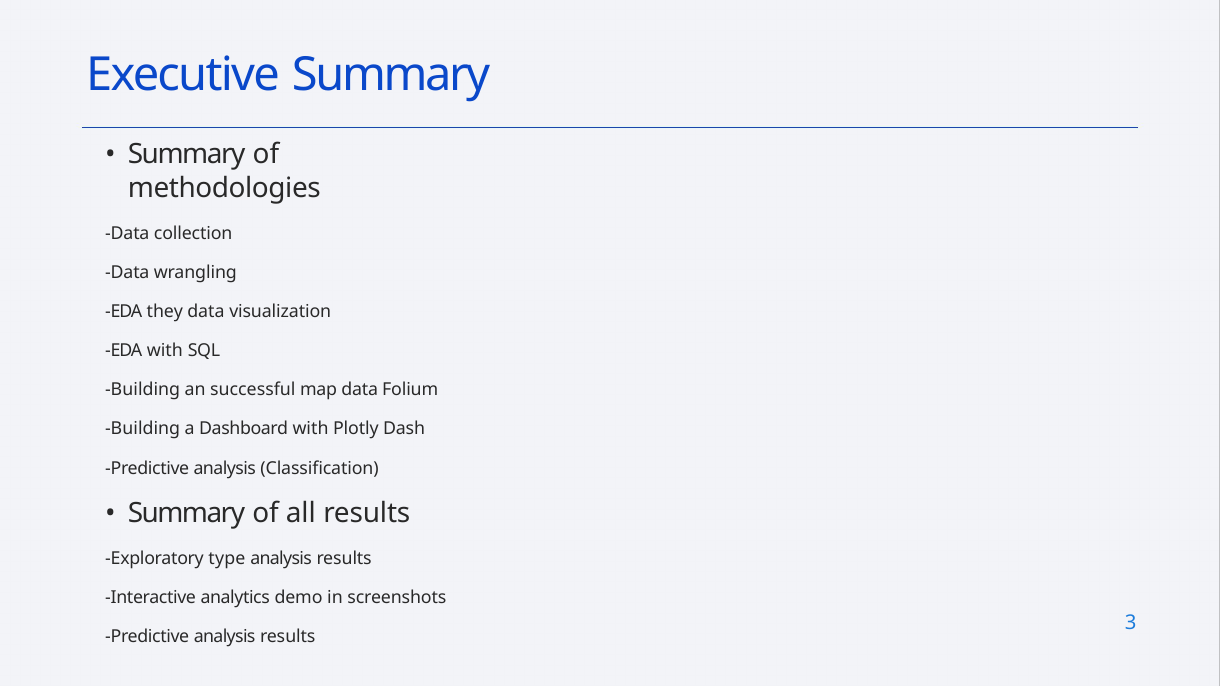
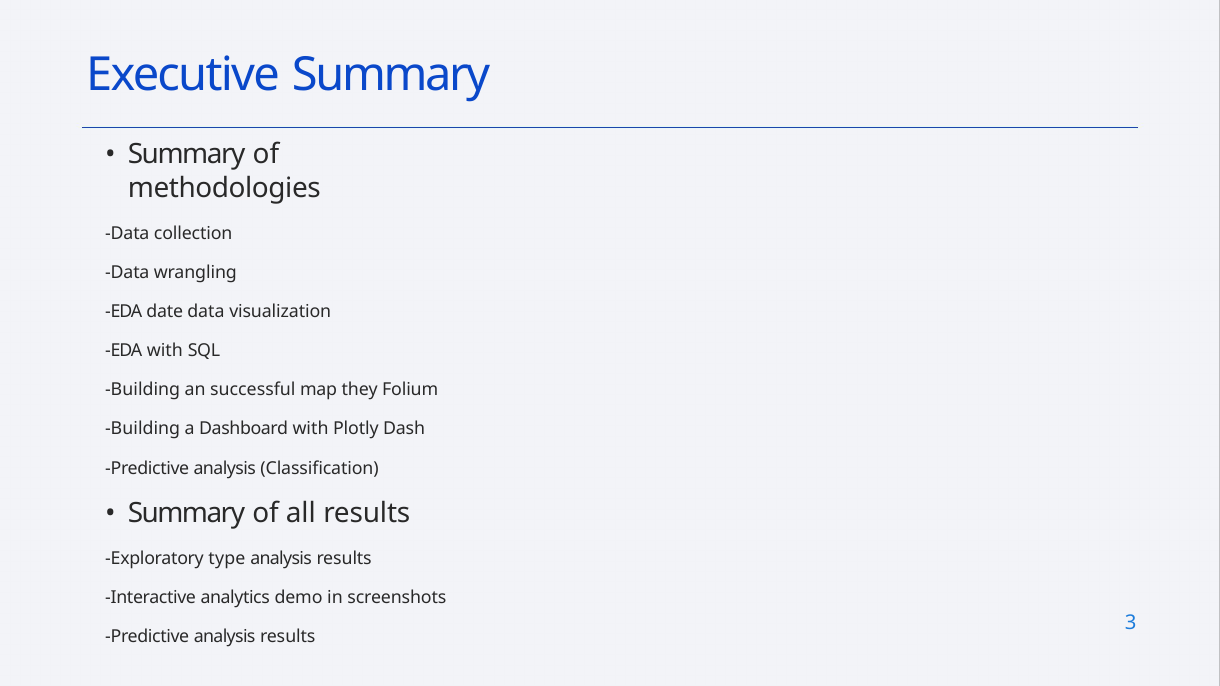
they: they -> date
map data: data -> they
